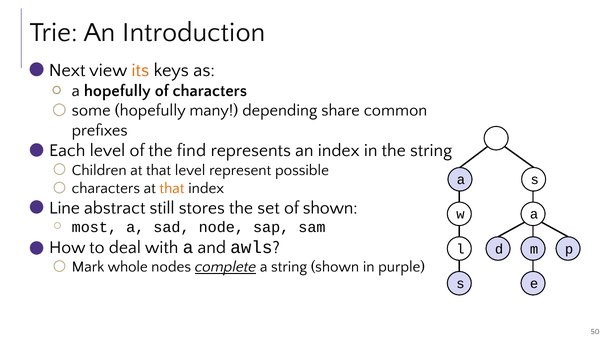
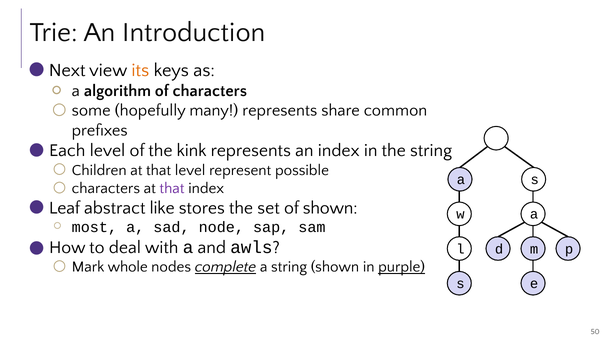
a hopefully: hopefully -> algorithm
many depending: depending -> represents
find: find -> kink
that at (172, 188) colour: orange -> purple
Line: Line -> Leaf
still: still -> like
purple underline: none -> present
